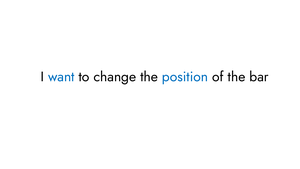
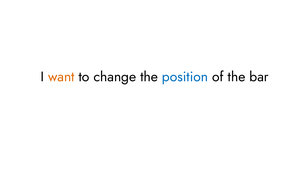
want colour: blue -> orange
